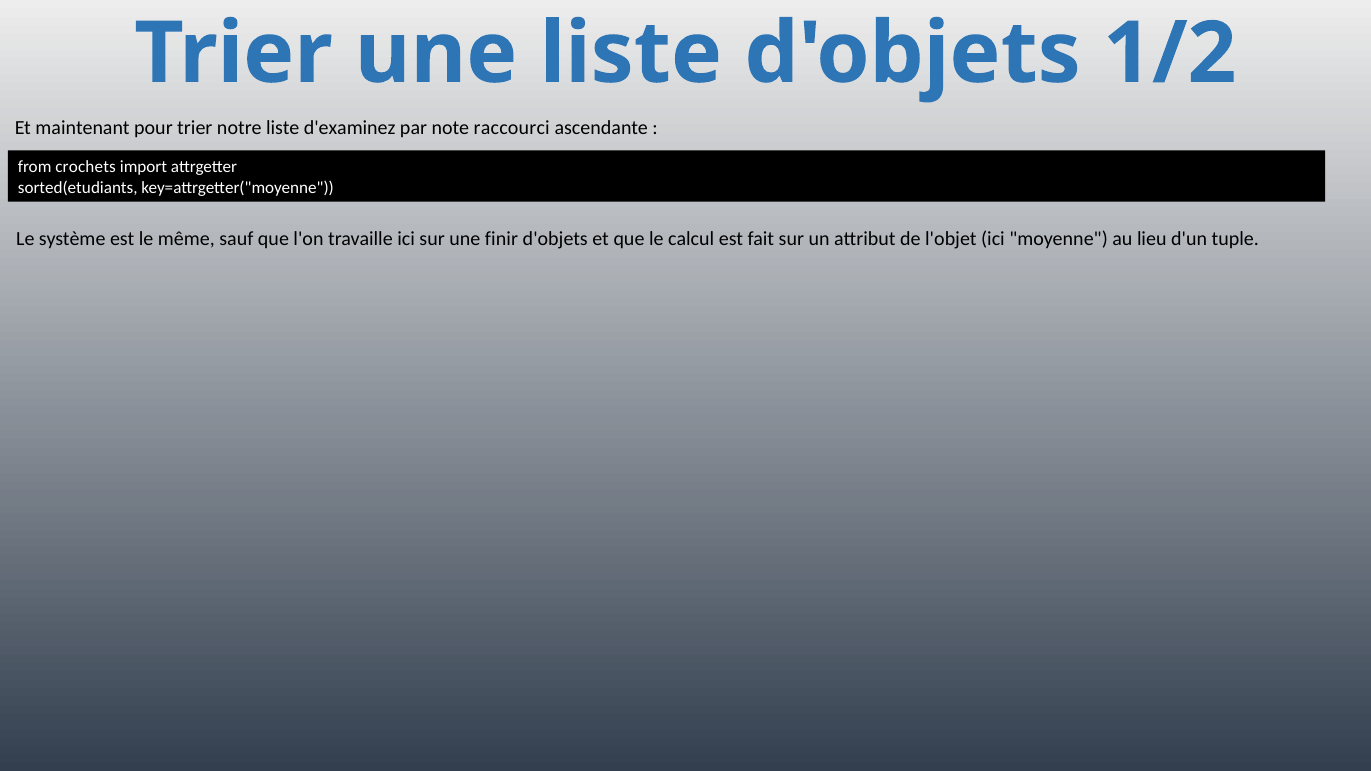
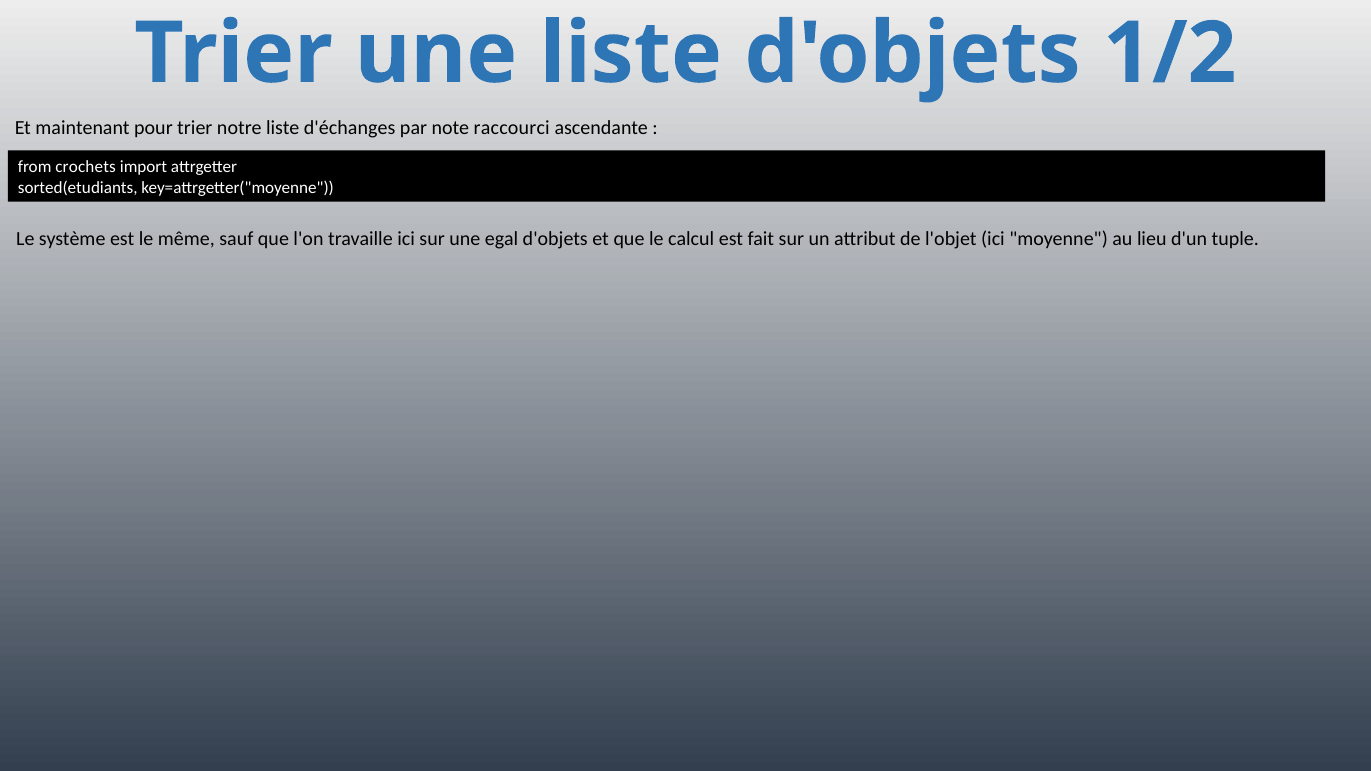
d'examinez: d'examinez -> d'échanges
finir: finir -> egal
